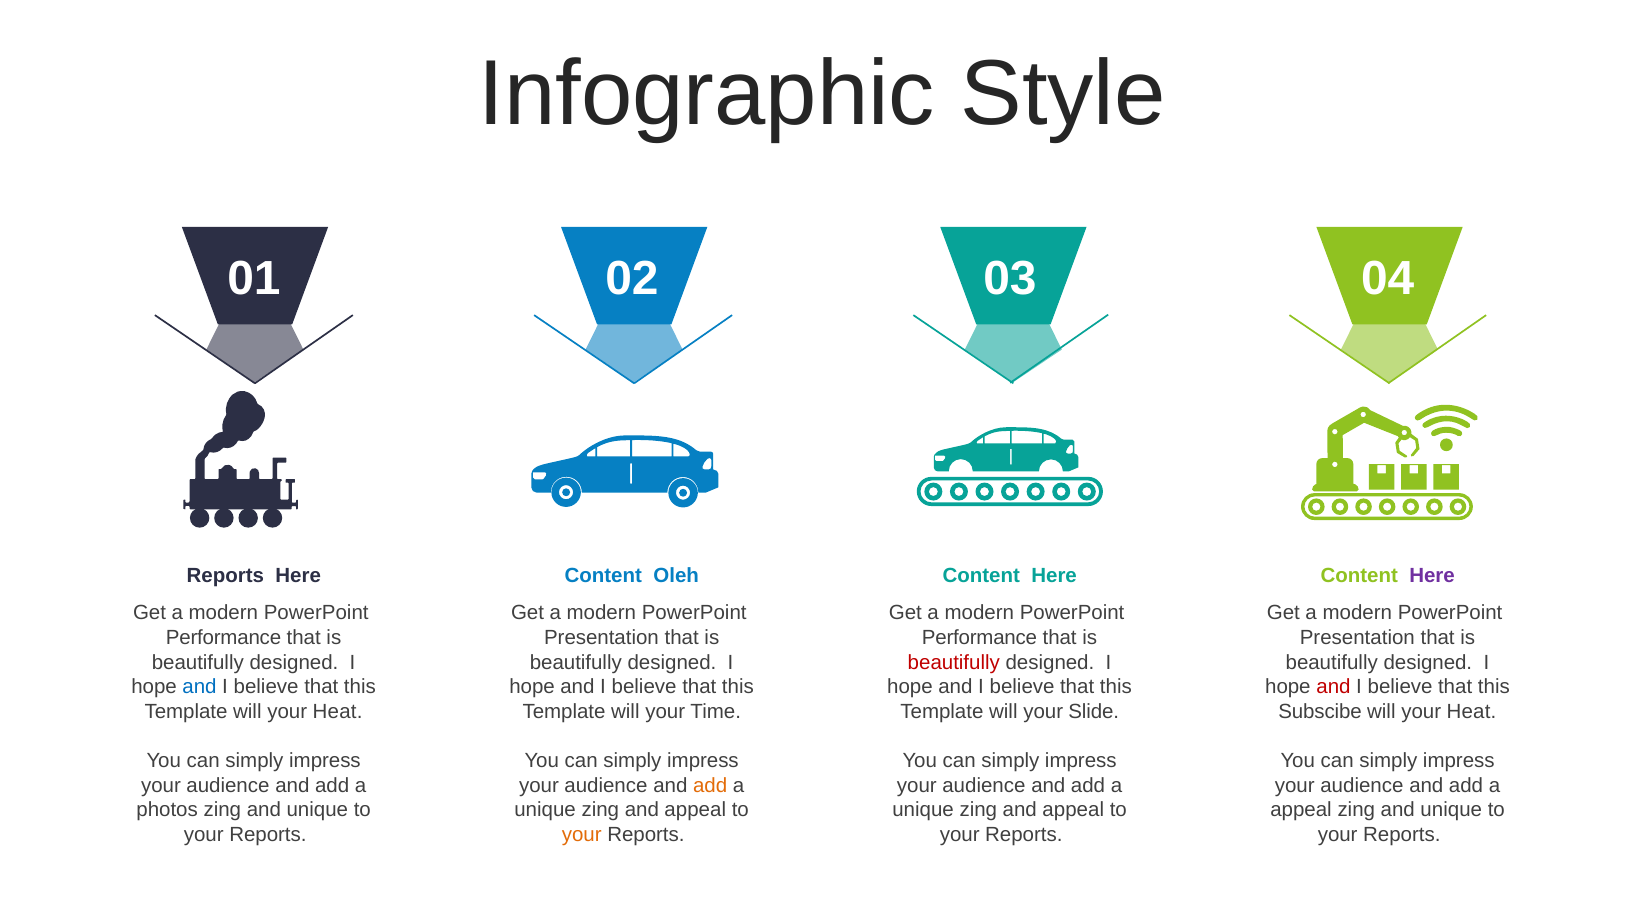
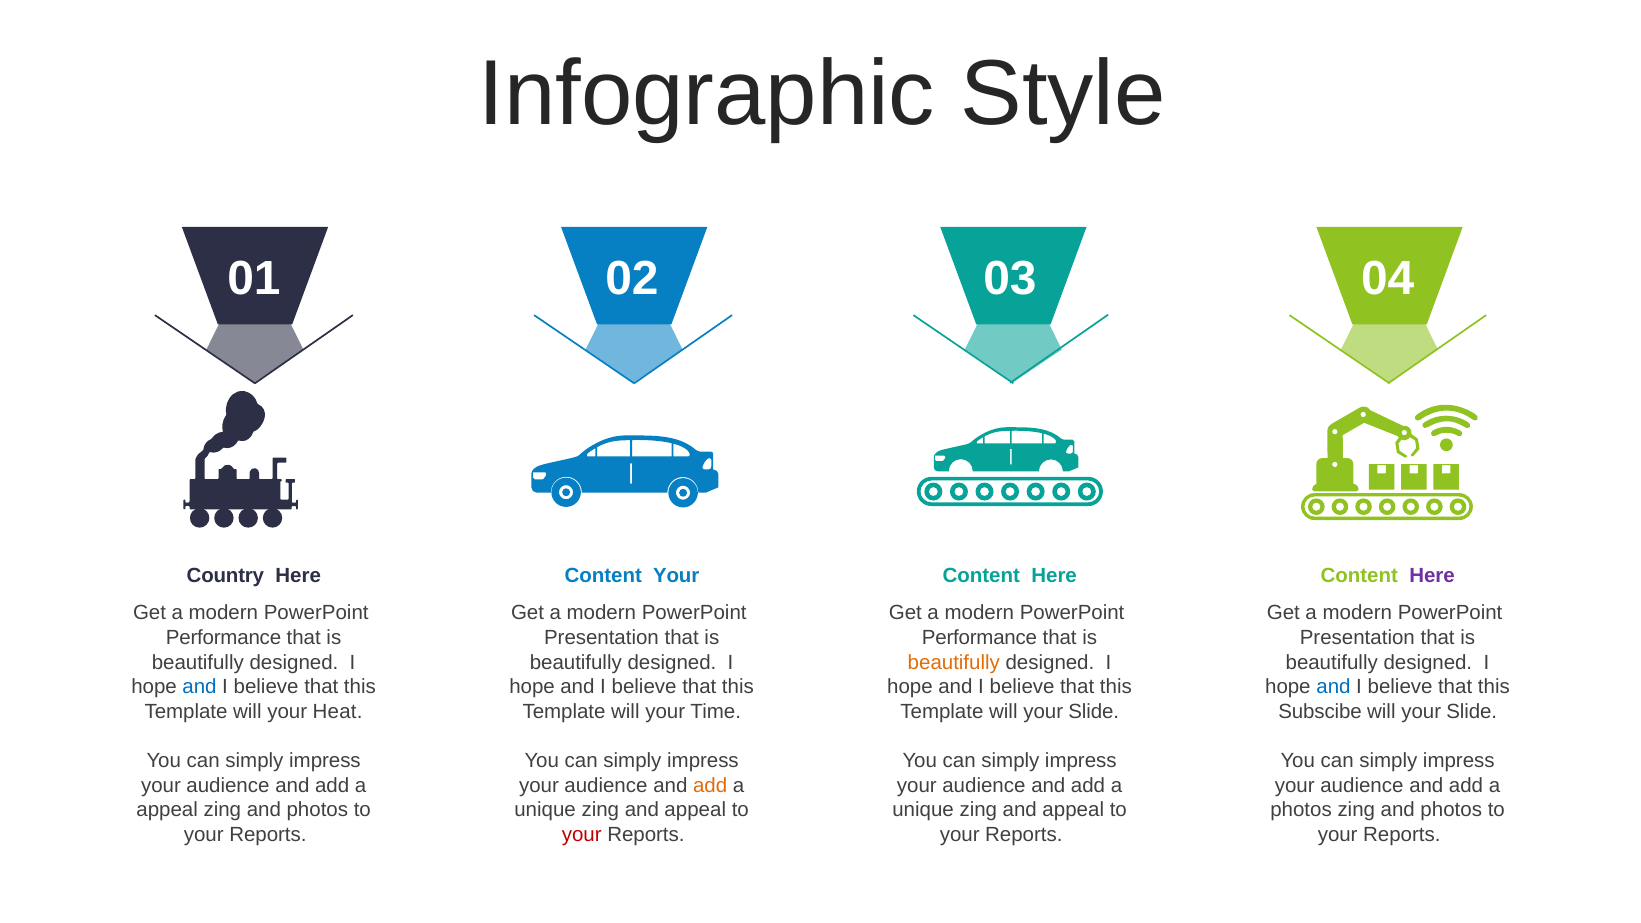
Reports at (225, 576): Reports -> Country
Content Oleh: Oleh -> Your
beautifully at (954, 662) colour: red -> orange
and at (1333, 687) colour: red -> blue
Heat at (1472, 712): Heat -> Slide
photos at (167, 810): photos -> appeal
unique at (317, 810): unique -> photos
appeal at (1301, 810): appeal -> photos
unique at (1451, 810): unique -> photos
your at (582, 835) colour: orange -> red
